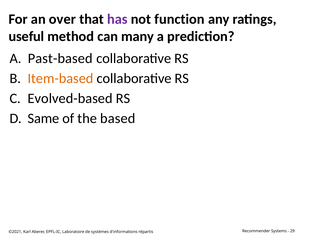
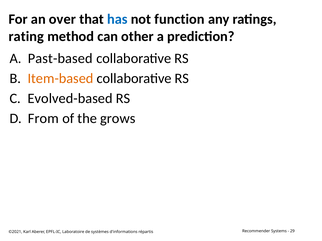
has colour: purple -> blue
useful: useful -> rating
many: many -> other
Same: Same -> From
based: based -> grows
